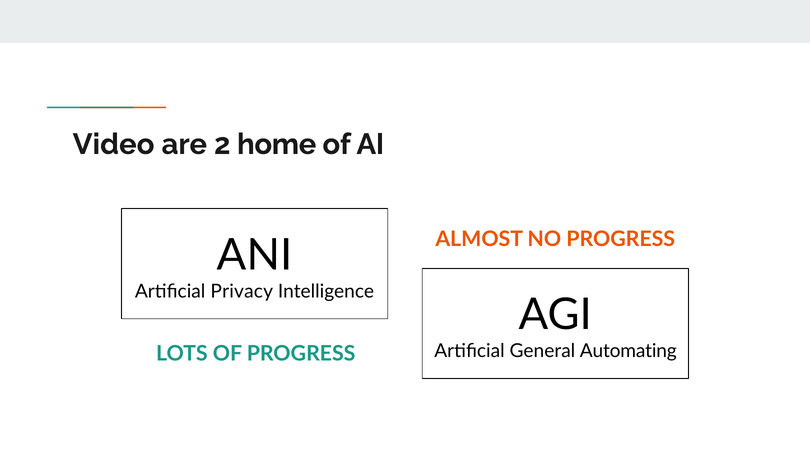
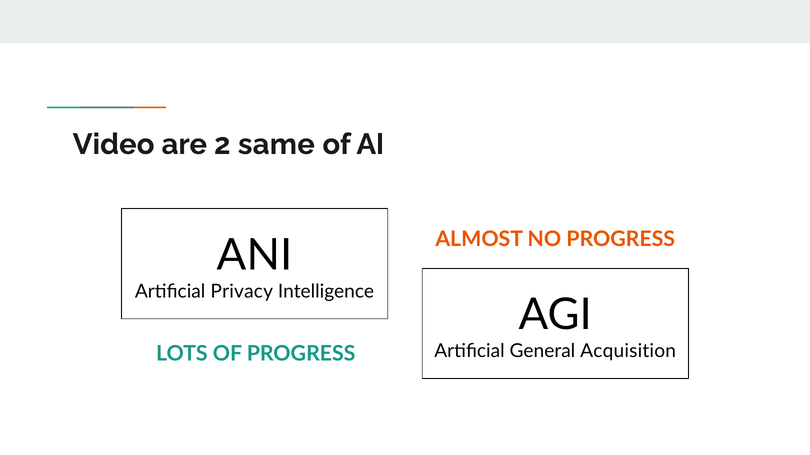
home: home -> same
Automating: Automating -> Acquisition
